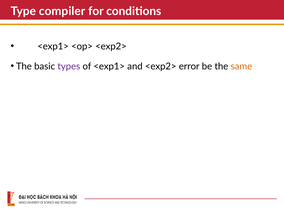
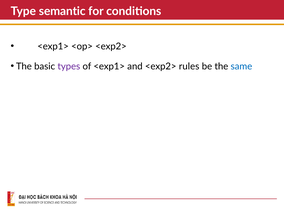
compiler: compiler -> semantic
error: error -> rules
same colour: orange -> blue
